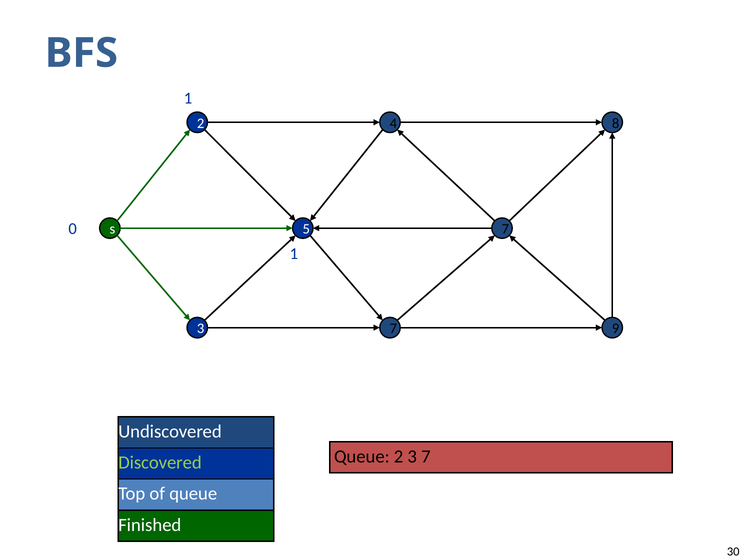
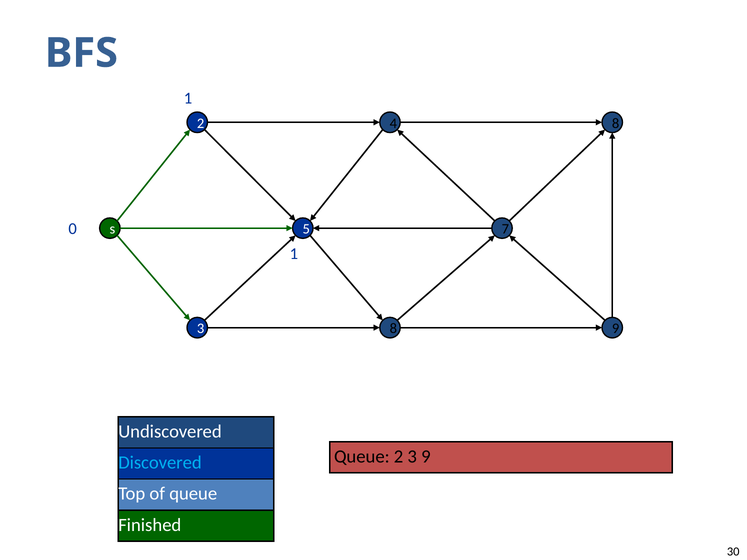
7 at (393, 329): 7 -> 8
2 3 7: 7 -> 9
Discovered colour: light green -> light blue
